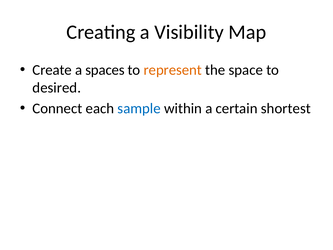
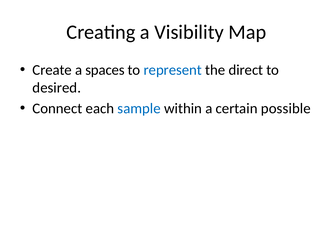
represent colour: orange -> blue
space: space -> direct
shortest: shortest -> possible
